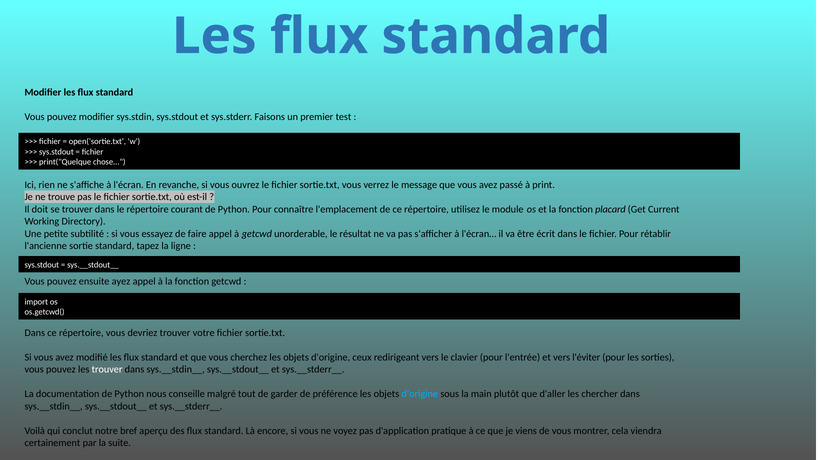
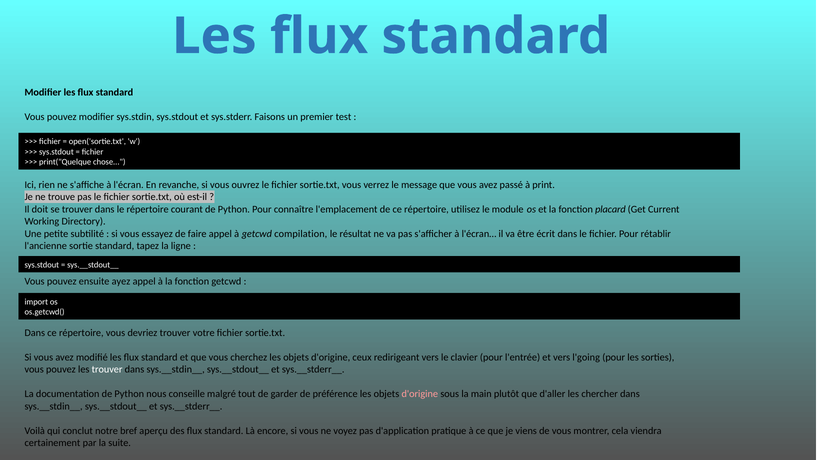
unorderable: unorderable -> compilation
l'éviter: l'éviter -> l'going
d'origine at (420, 394) colour: light blue -> pink
